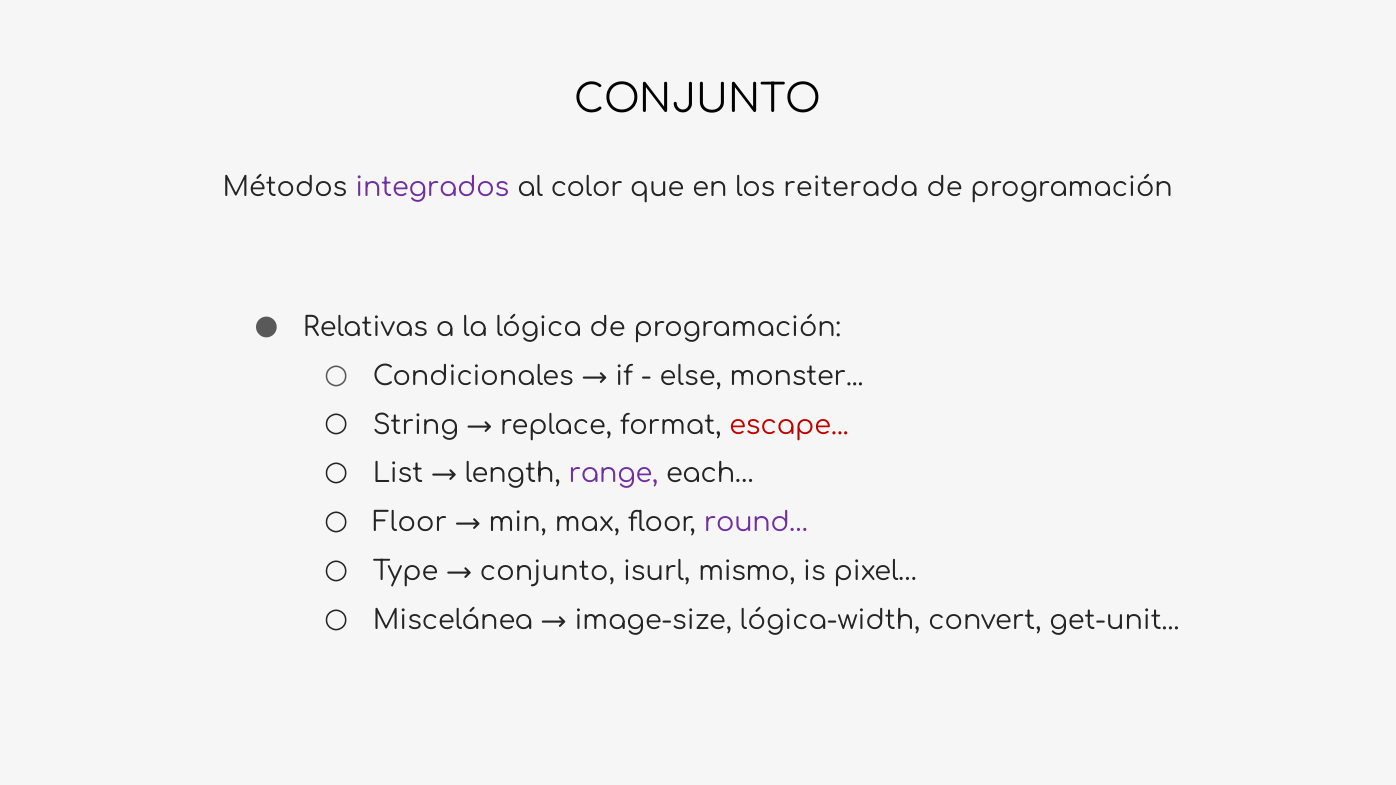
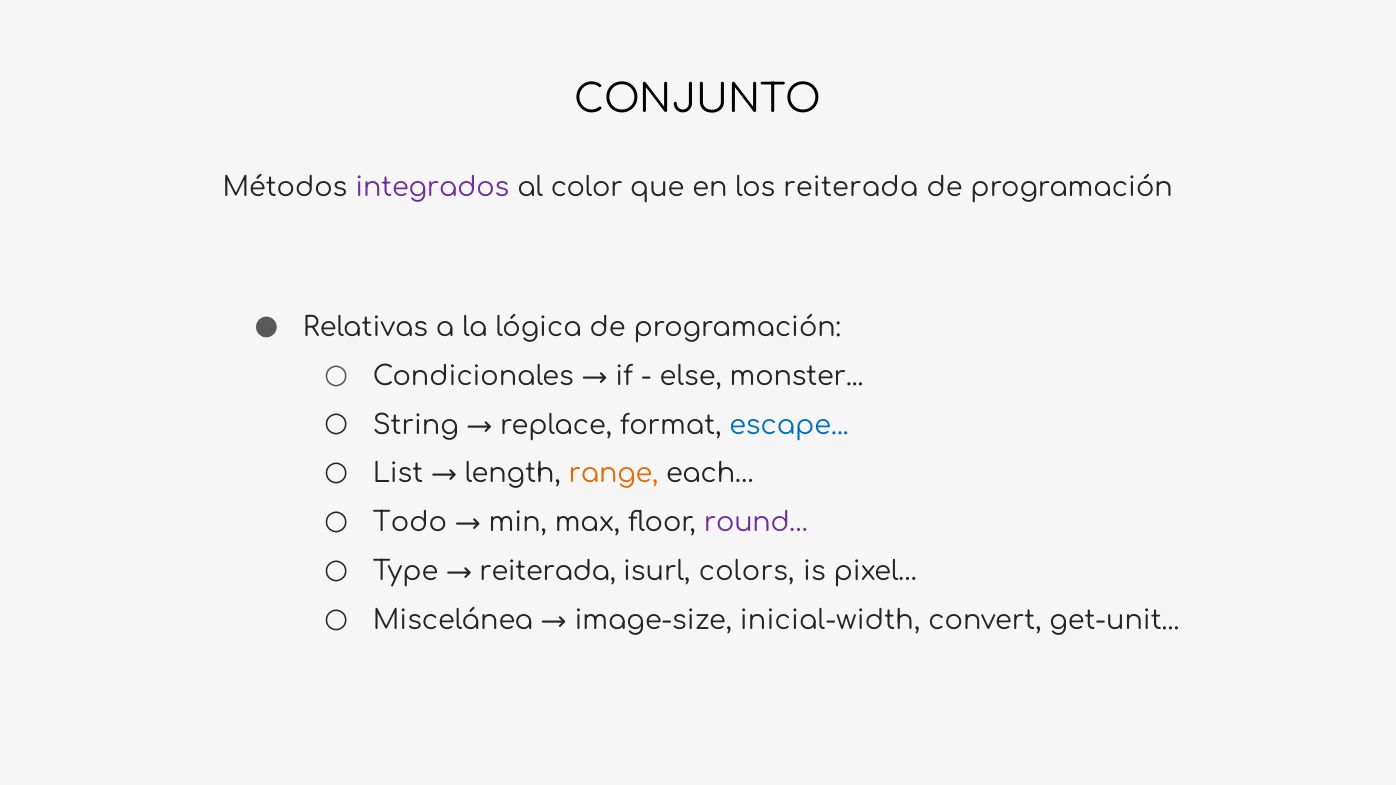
escape colour: red -> blue
range colour: purple -> orange
Floor at (410, 523): Floor -> Todo
conjunto at (547, 572): conjunto -> reiterada
mismo: mismo -> colors
lógica-width: lógica-width -> inicial-width
